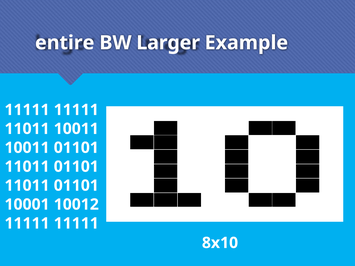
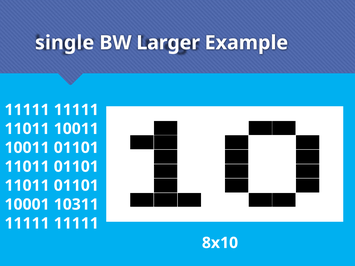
entire: entire -> single
10012: 10012 -> 10311
